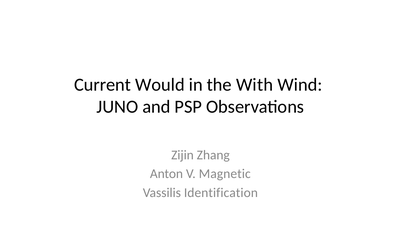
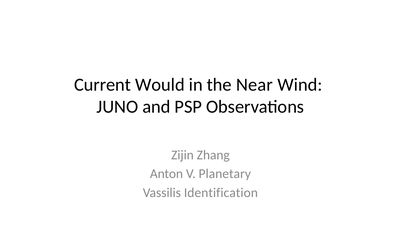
With: With -> Near
Magnetic: Magnetic -> Planetary
